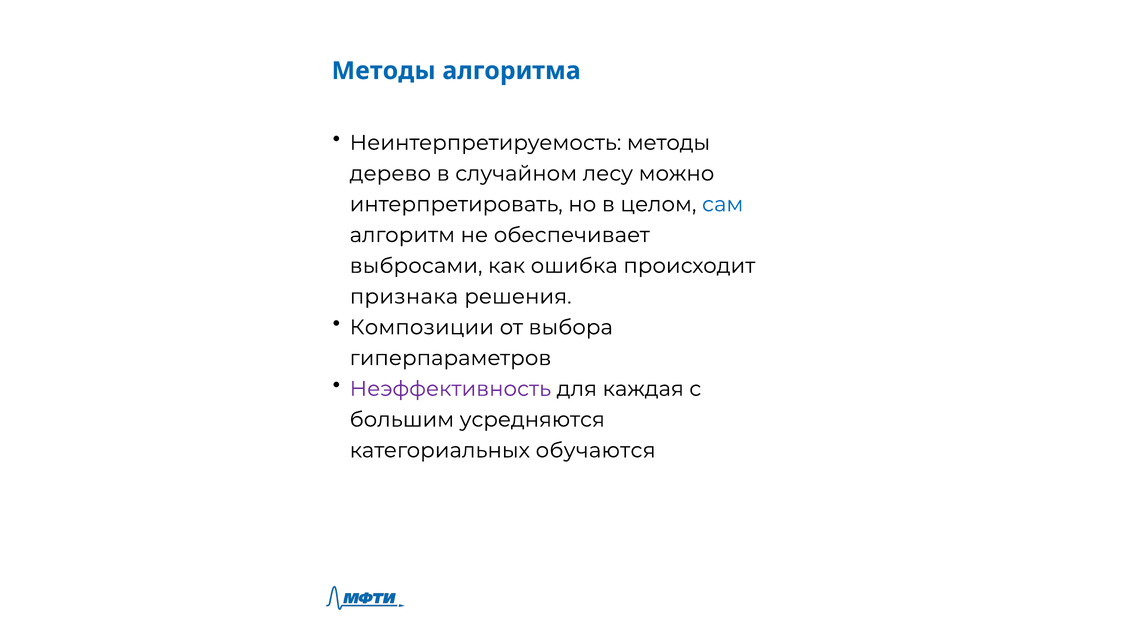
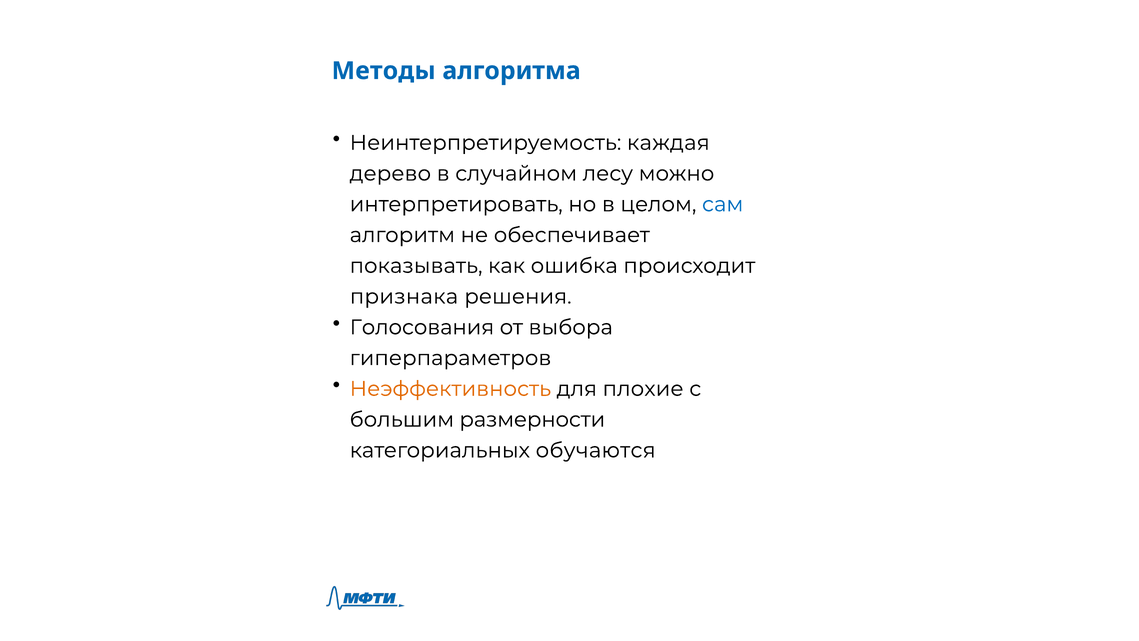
Неинтерпретируемость методы: методы -> каждая
выбросами: выбросами -> показывать
Композиции: Композиции -> Голосования
Неэффективность colour: purple -> orange
каждая: каждая -> плохие
усредняются: усредняются -> размерности
